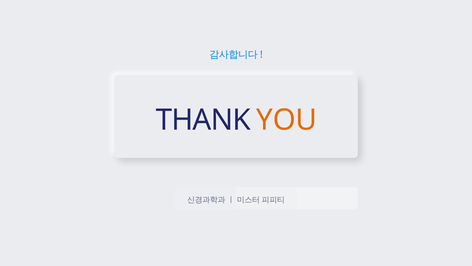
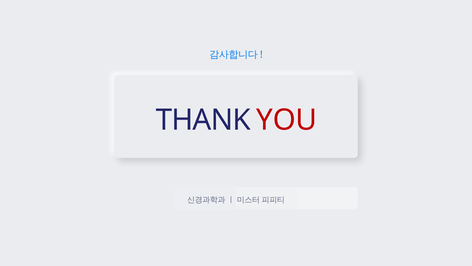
YOU colour: orange -> red
